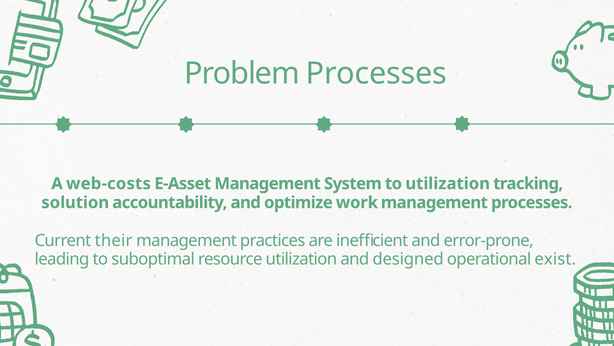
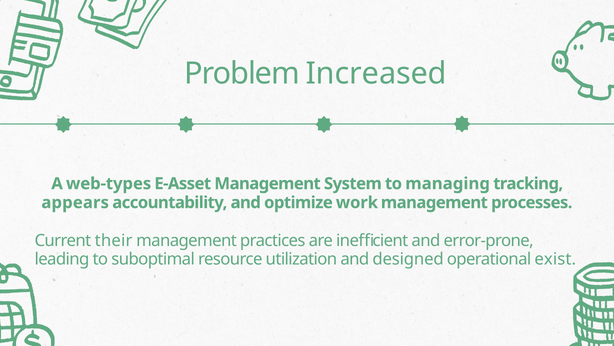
Problem Processes: Processes -> Increased
web-costs: web-costs -> web-types
to utilization: utilization -> managing
solution: solution -> appears
